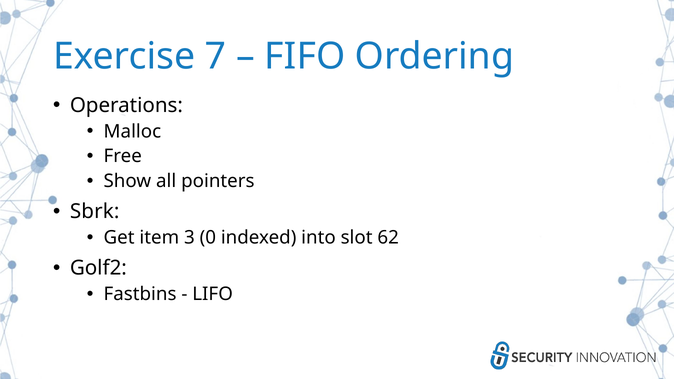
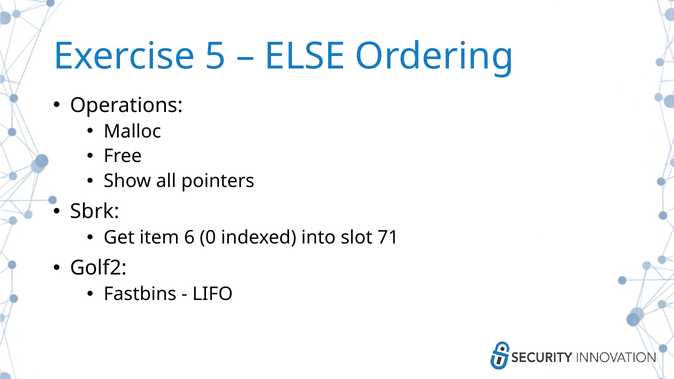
7: 7 -> 5
FIFO: FIFO -> ELSE
3: 3 -> 6
62: 62 -> 71
